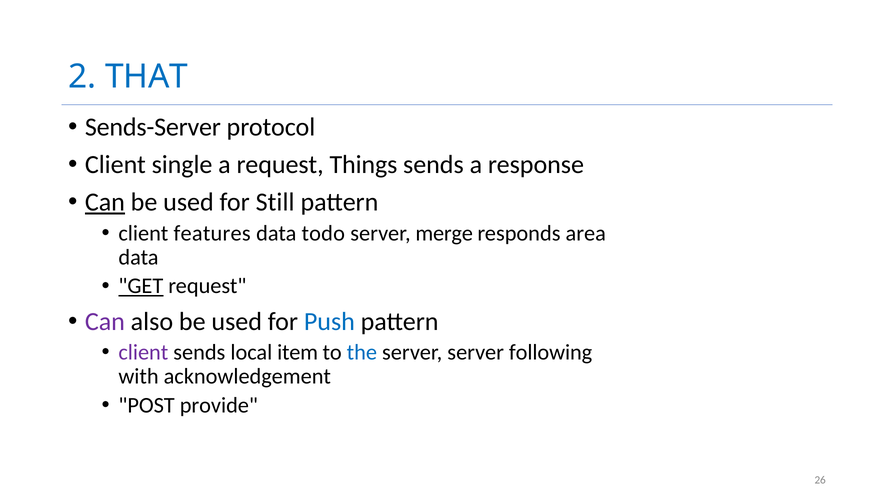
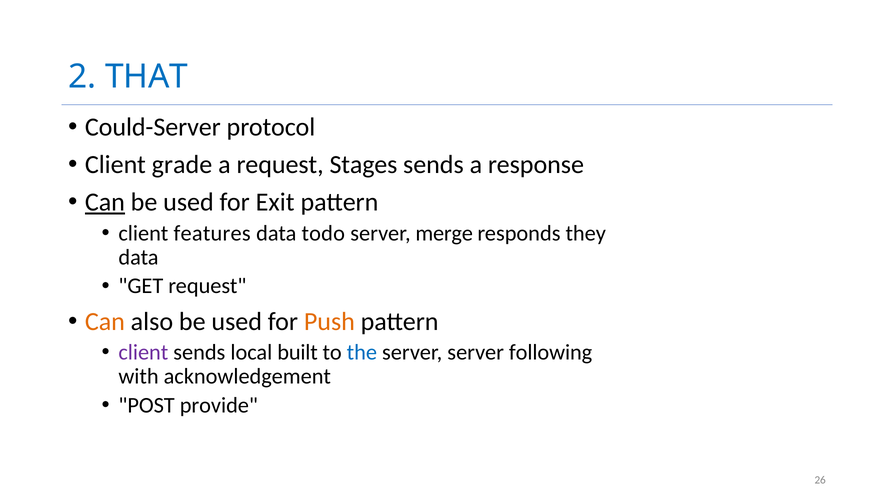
Sends-Server: Sends-Server -> Could-Server
single: single -> grade
Things: Things -> Stages
Still: Still -> Exit
area: area -> they
GET underline: present -> none
Can at (105, 321) colour: purple -> orange
Push colour: blue -> orange
item: item -> built
